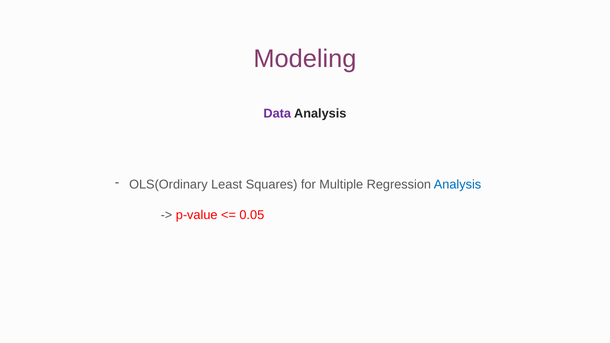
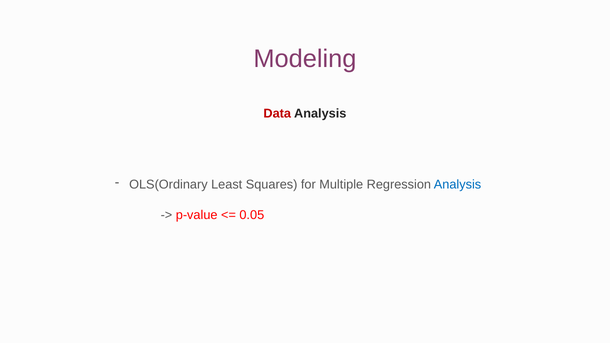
Data colour: purple -> red
